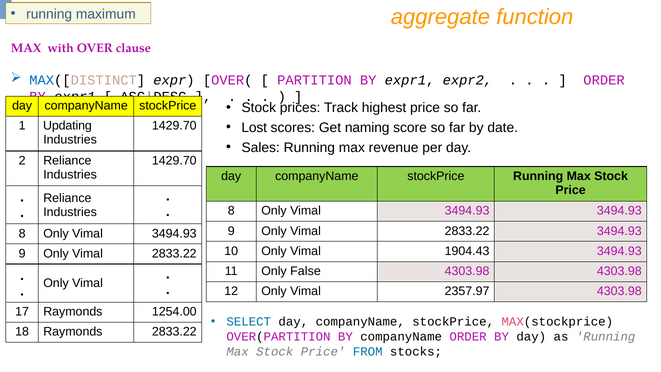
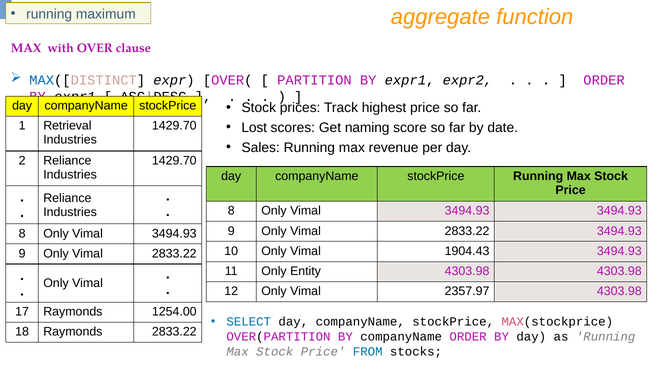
Updating: Updating -> Retrieval
False: False -> Entity
